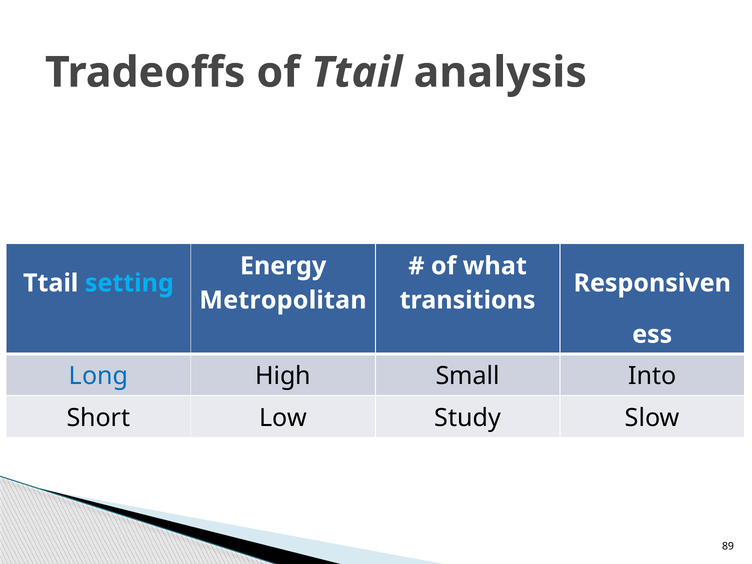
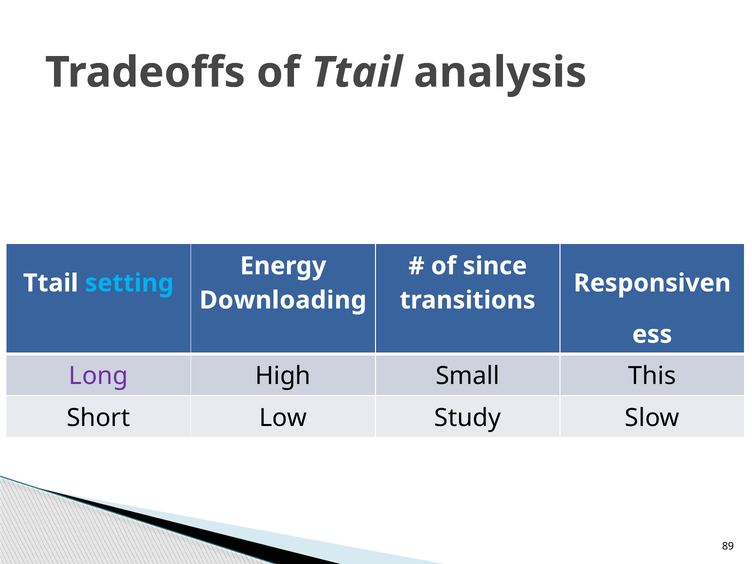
what: what -> since
Metropolitan: Metropolitan -> Downloading
Long colour: blue -> purple
Into: Into -> This
